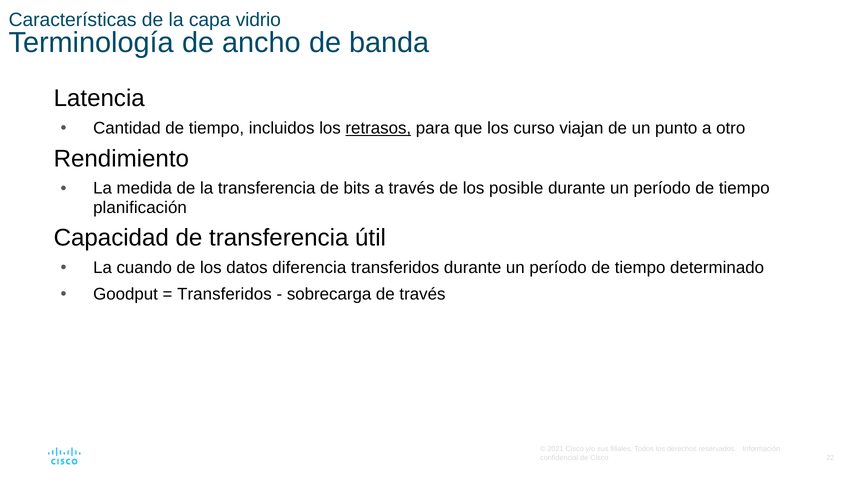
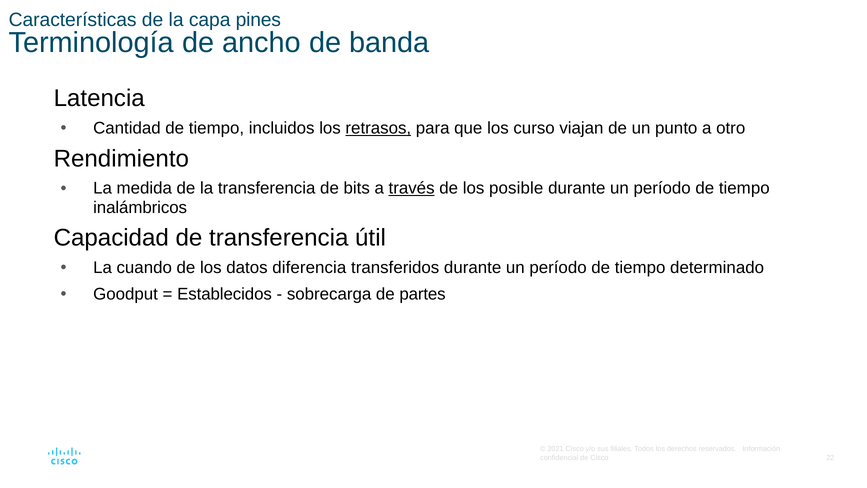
vidrio: vidrio -> pines
través at (412, 188) underline: none -> present
planificación: planificación -> inalámbricos
Transferidos at (224, 294): Transferidos -> Establecidos
de través: través -> partes
